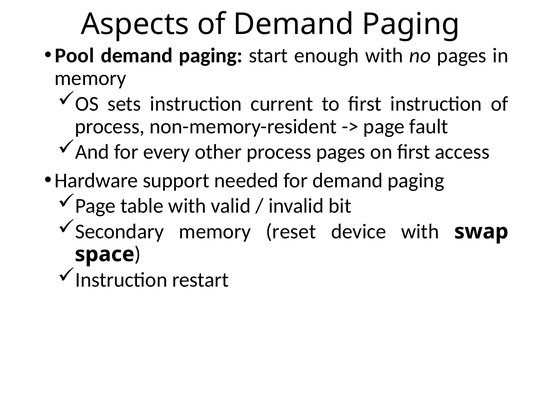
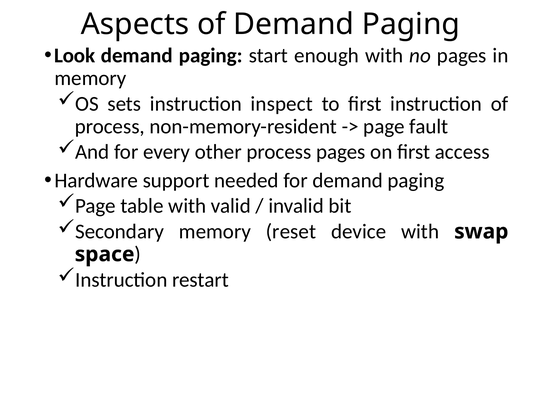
Pool: Pool -> Look
current: current -> inspect
